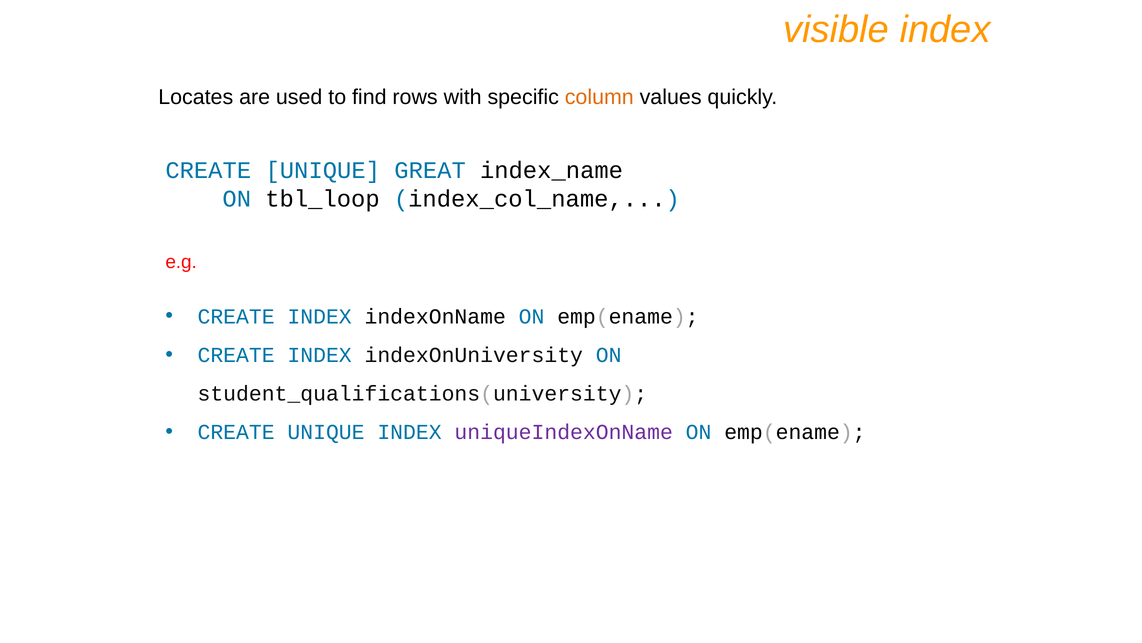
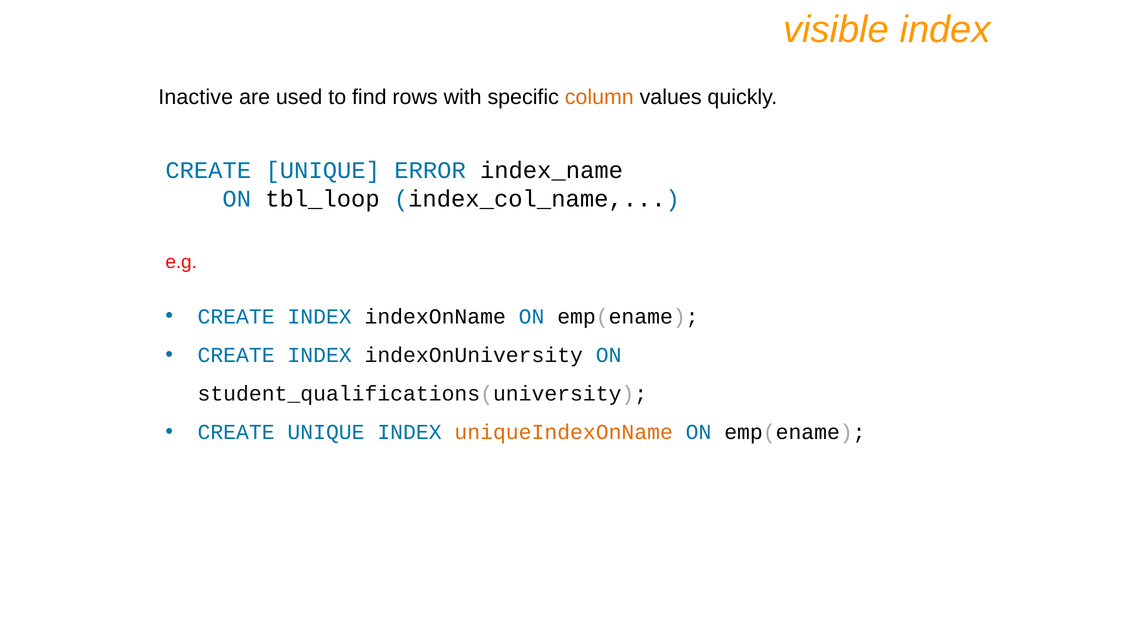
Locates: Locates -> Inactive
GREAT: GREAT -> ERROR
uniqueIndexOnName colour: purple -> orange
